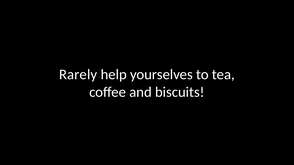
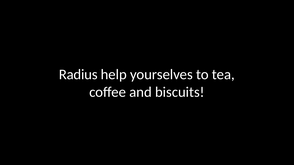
Rarely: Rarely -> Radius
